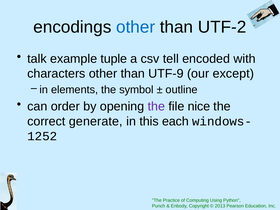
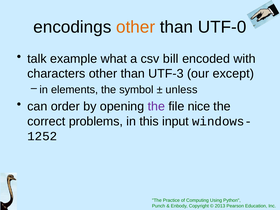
other at (136, 27) colour: blue -> orange
UTF-2: UTF-2 -> UTF-0
tuple: tuple -> what
tell: tell -> bill
UTF-9: UTF-9 -> UTF-3
outline: outline -> unless
generate: generate -> problems
each: each -> input
